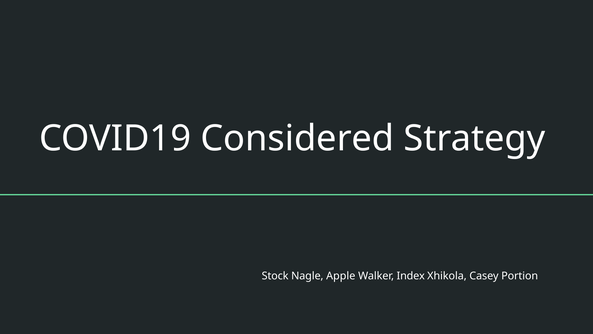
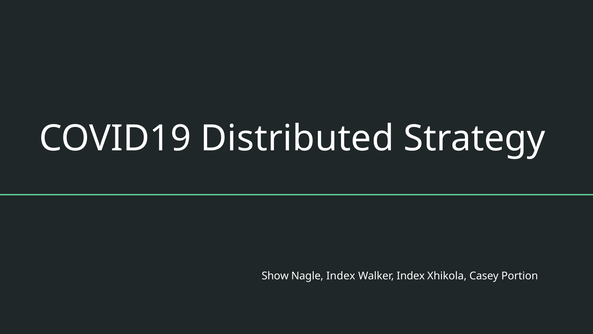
Considered: Considered -> Distributed
Stock: Stock -> Show
Nagle Apple: Apple -> Index
